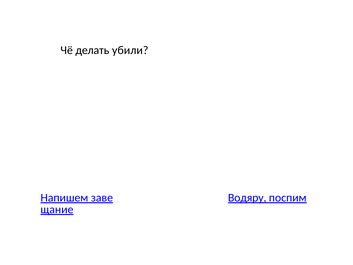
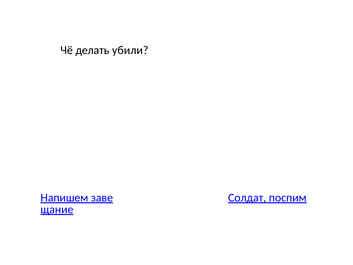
Водяру: Водяру -> Солдат
